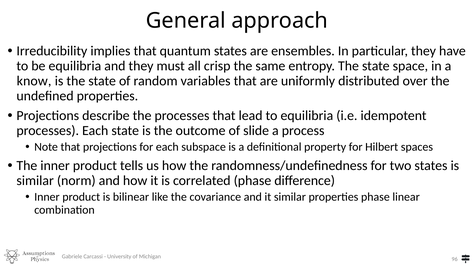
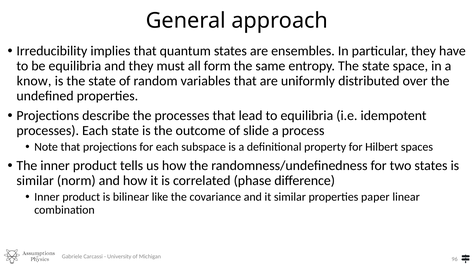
crisp: crisp -> form
properties phase: phase -> paper
